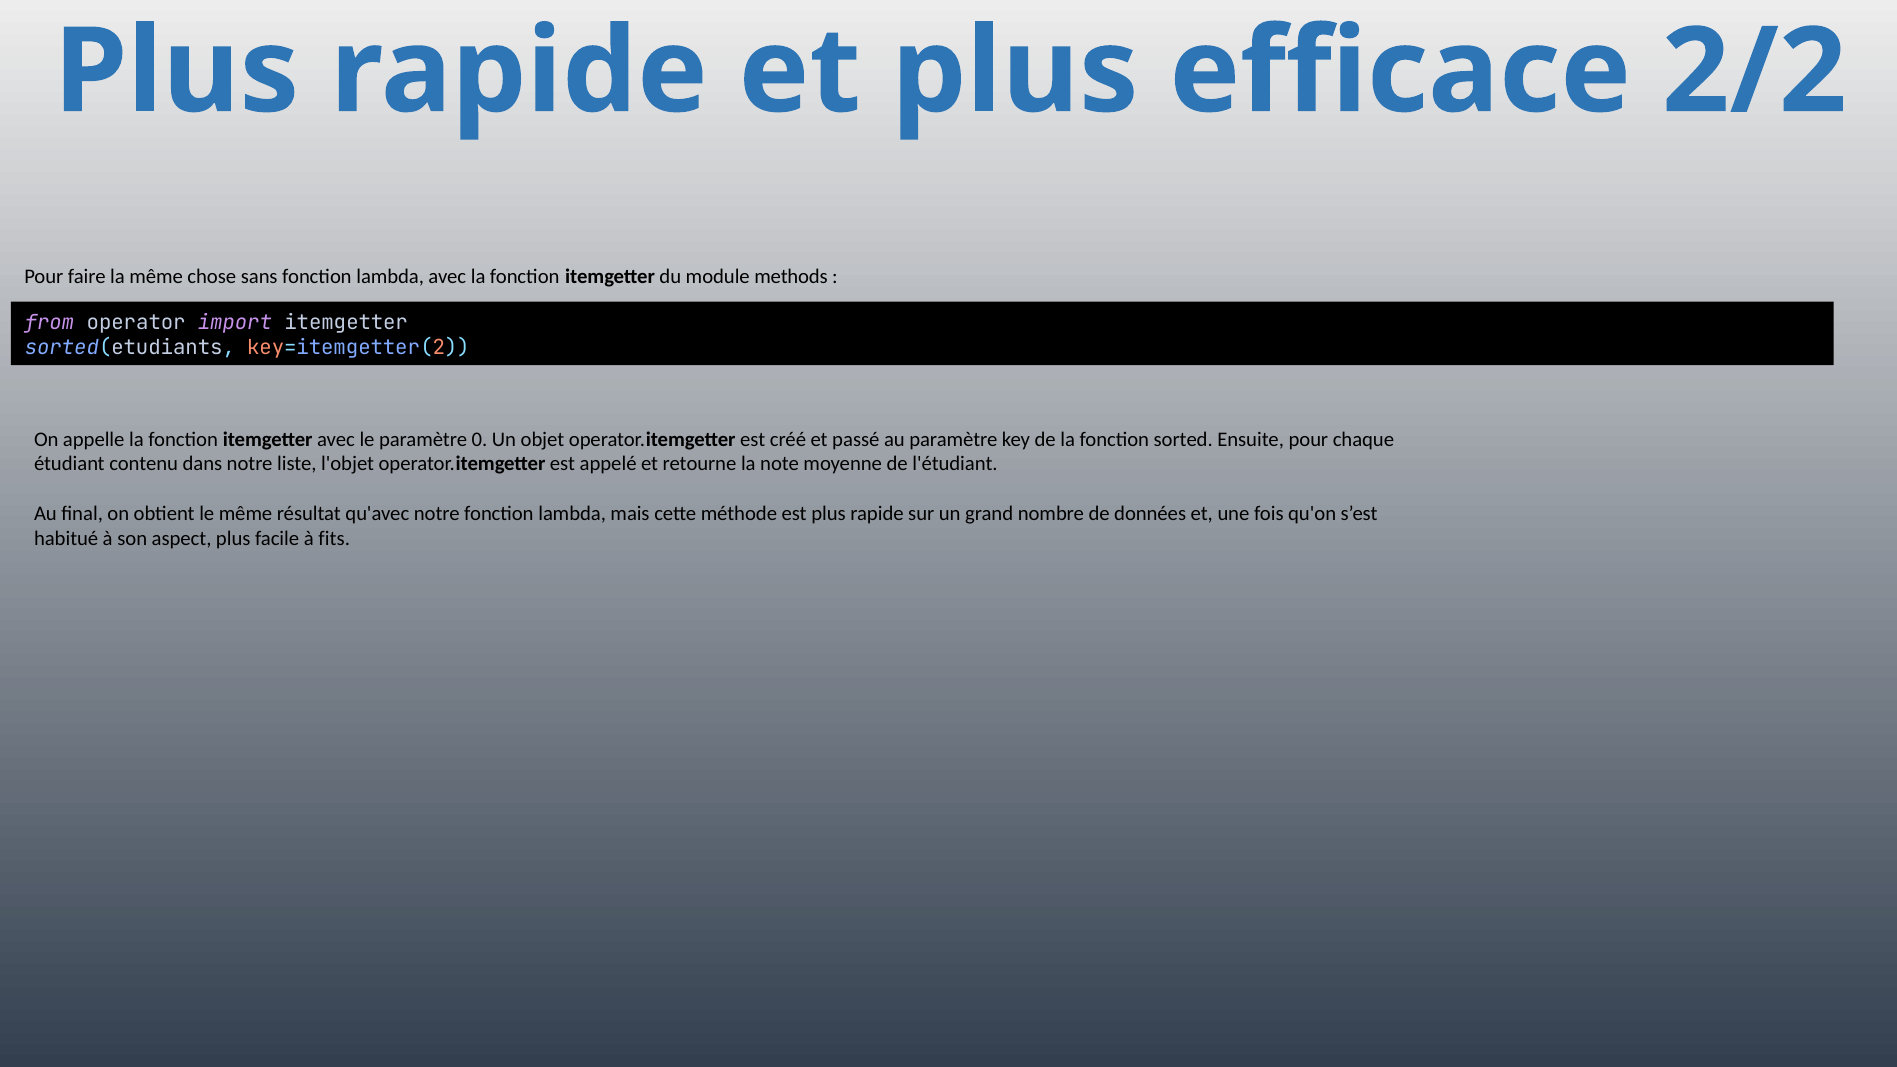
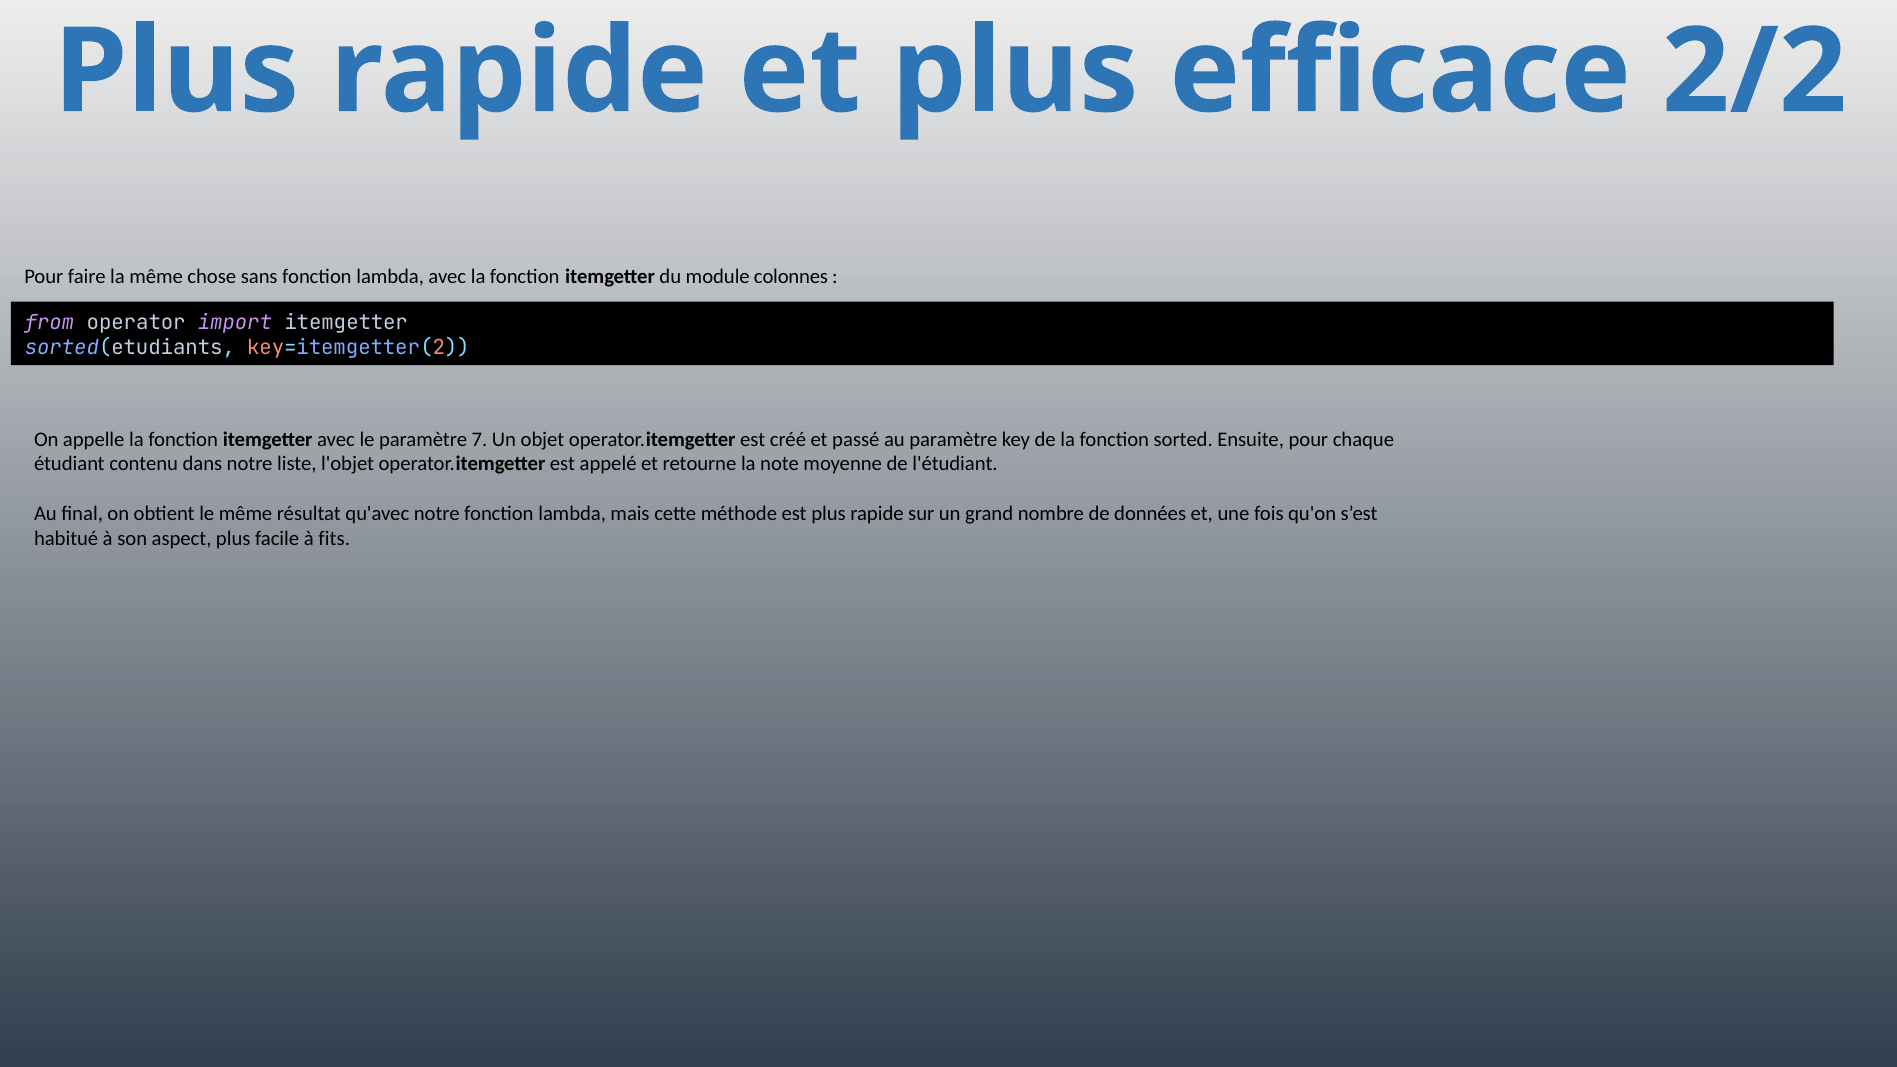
methods: methods -> colonnes
0: 0 -> 7
